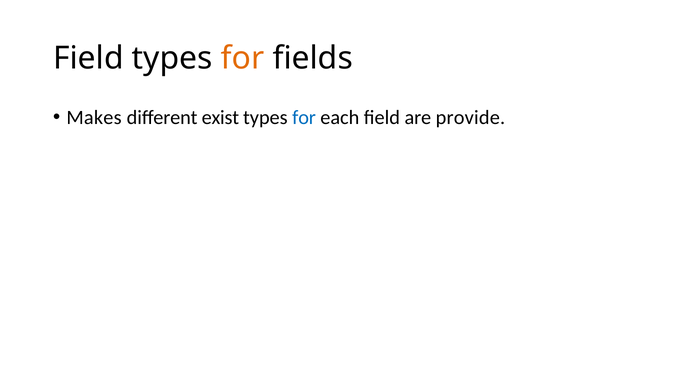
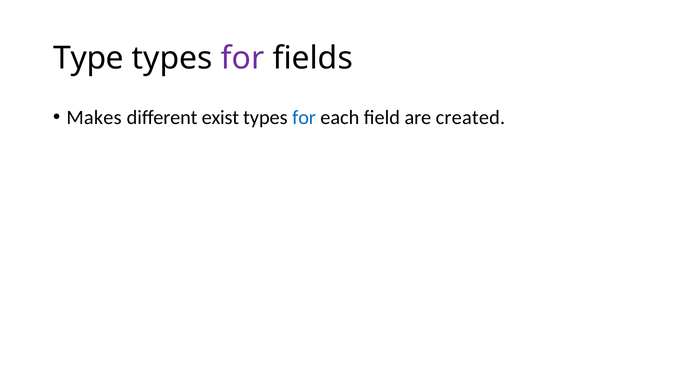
Field at (88, 58): Field -> Type
for at (243, 58) colour: orange -> purple
provide: provide -> created
